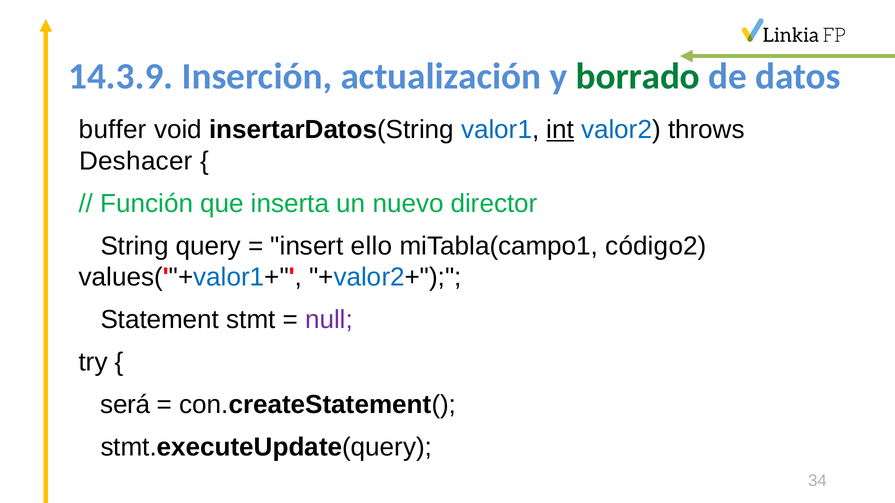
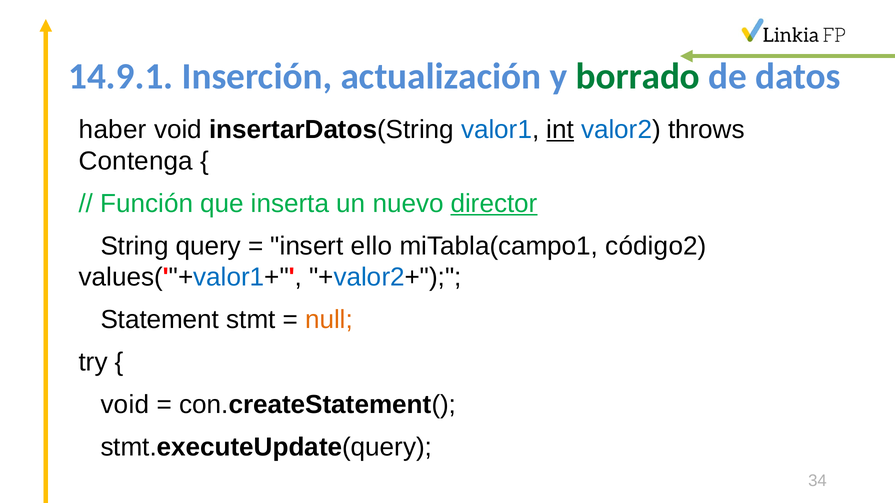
14.3.9: 14.3.9 -> 14.9.1
buffer: buffer -> haber
Deshacer: Deshacer -> Contenga
director underline: none -> present
null colour: purple -> orange
será at (125, 405): será -> void
